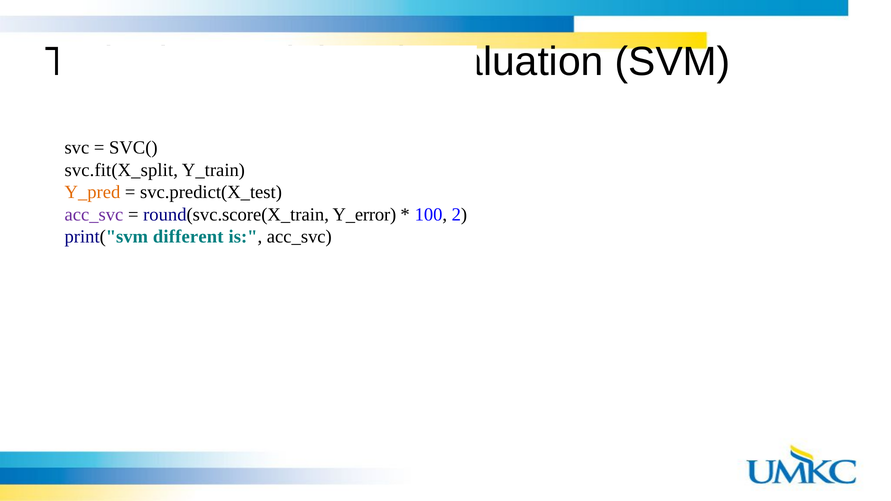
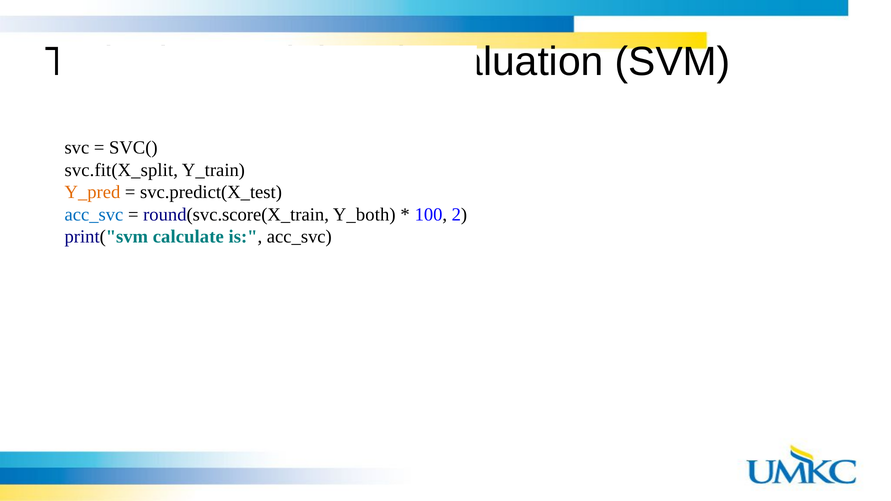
acc_svc at (94, 215) colour: purple -> blue
Y_error: Y_error -> Y_both
different: different -> calculate
